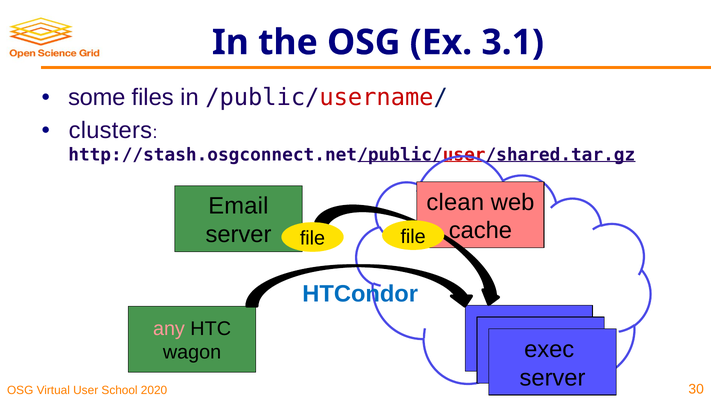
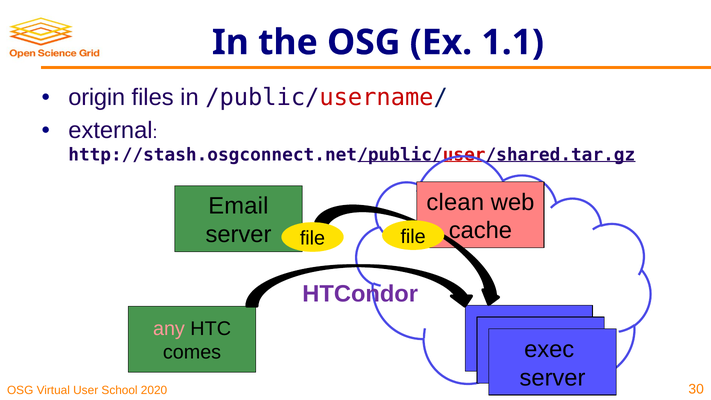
3.1: 3.1 -> 1.1
some: some -> origin
clusters: clusters -> external
HTCondor colour: blue -> purple
wagon: wagon -> comes
